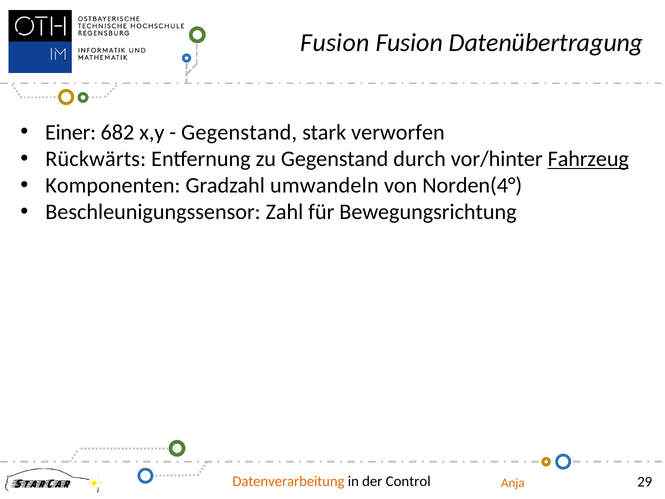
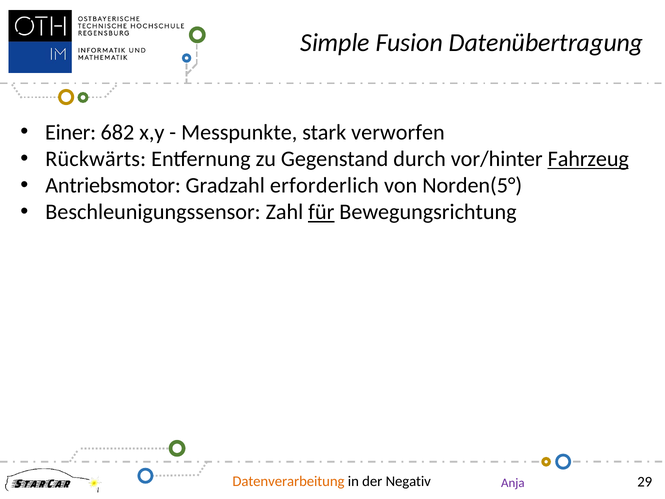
Fusion at (335, 43): Fusion -> Simple
Gegenstand at (239, 132): Gegenstand -> Messpunkte
Komponenten: Komponenten -> Antriebsmotor
umwandeln: umwandeln -> erforderlich
Norden(4°: Norden(4° -> Norden(5°
für underline: none -> present
Control: Control -> Negativ
Anja colour: orange -> purple
